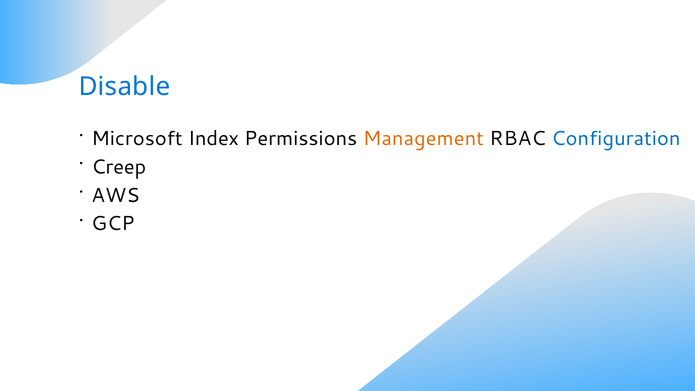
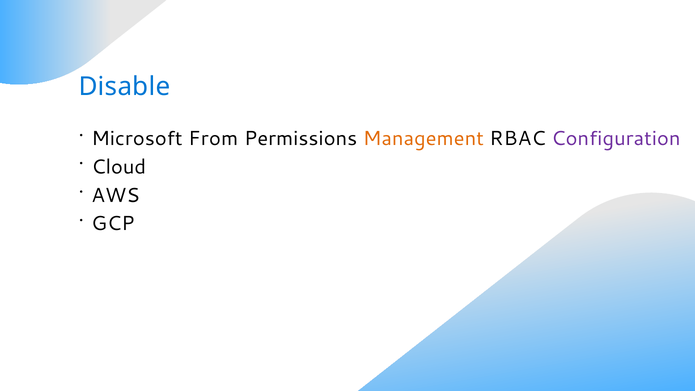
Index: Index -> From
Configuration colour: blue -> purple
Creep: Creep -> Cloud
